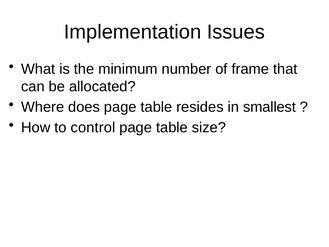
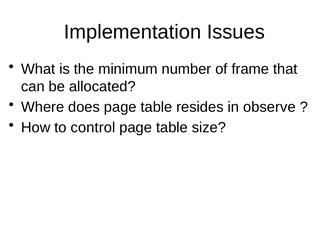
smallest: smallest -> observe
